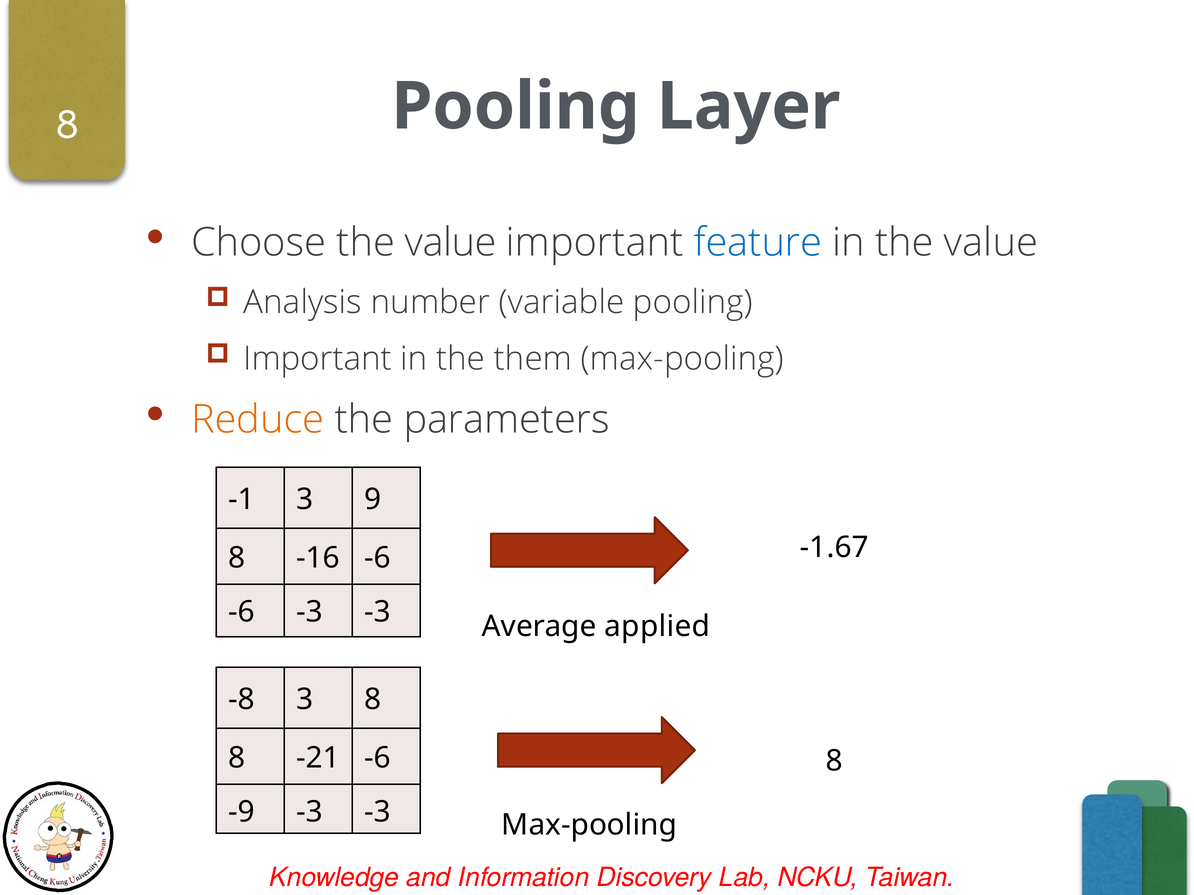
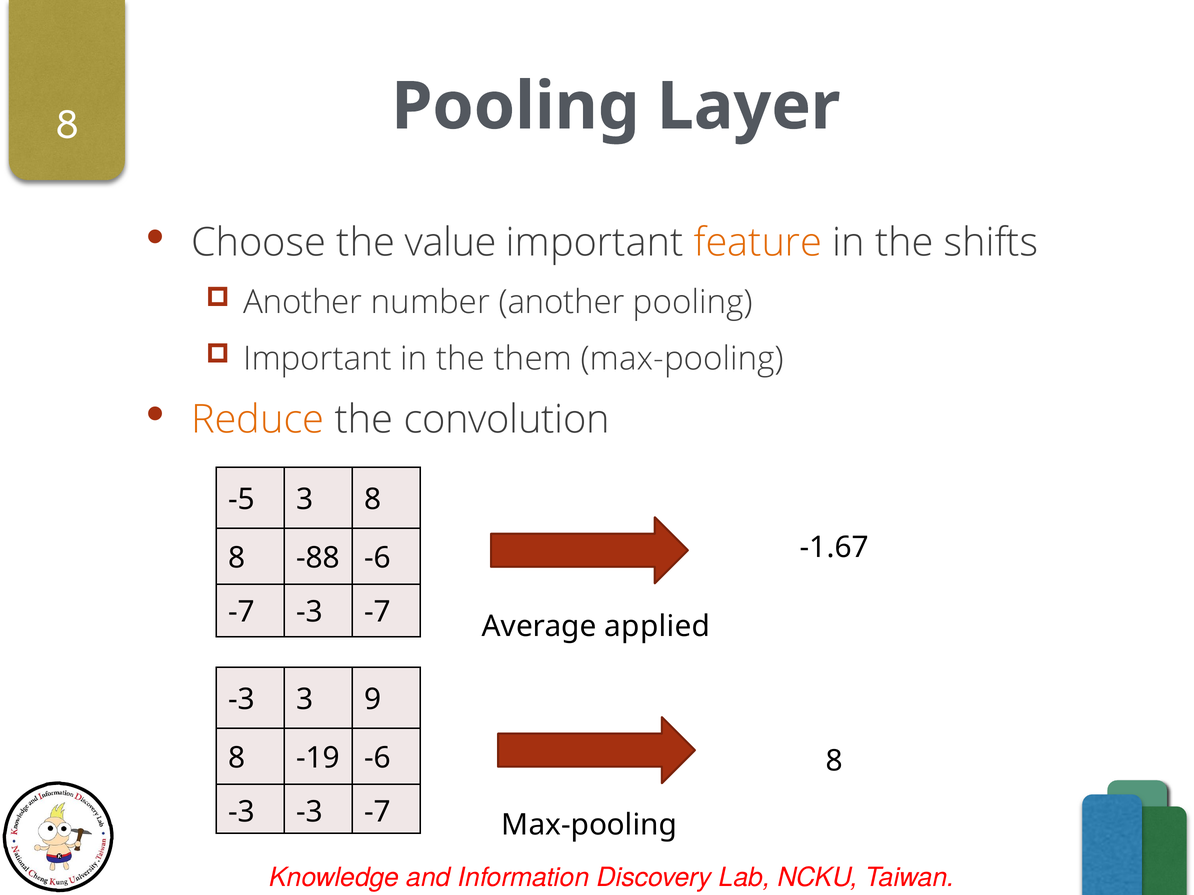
feature colour: blue -> orange
in the value: value -> shifts
Analysis at (303, 303): Analysis -> Another
number variable: variable -> another
parameters: parameters -> convolution
-1: -1 -> -5
3 9: 9 -> 8
-16: -16 -> -88
-6 at (242, 612): -6 -> -7
-3 at (378, 612): -3 -> -7
-8 at (242, 700): -8 -> -3
3 8: 8 -> 9
-21: -21 -> -19
-9 at (242, 812): -9 -> -3
-3 at (378, 812): -3 -> -7
